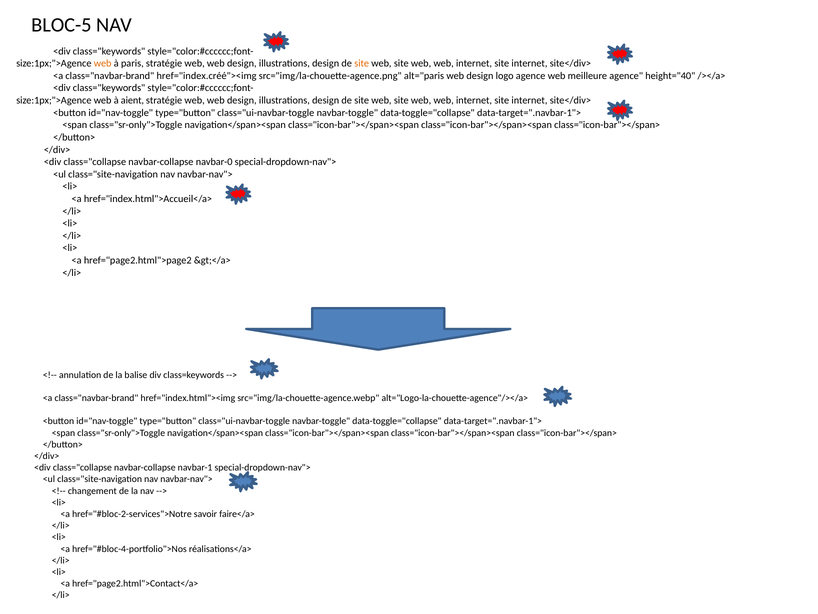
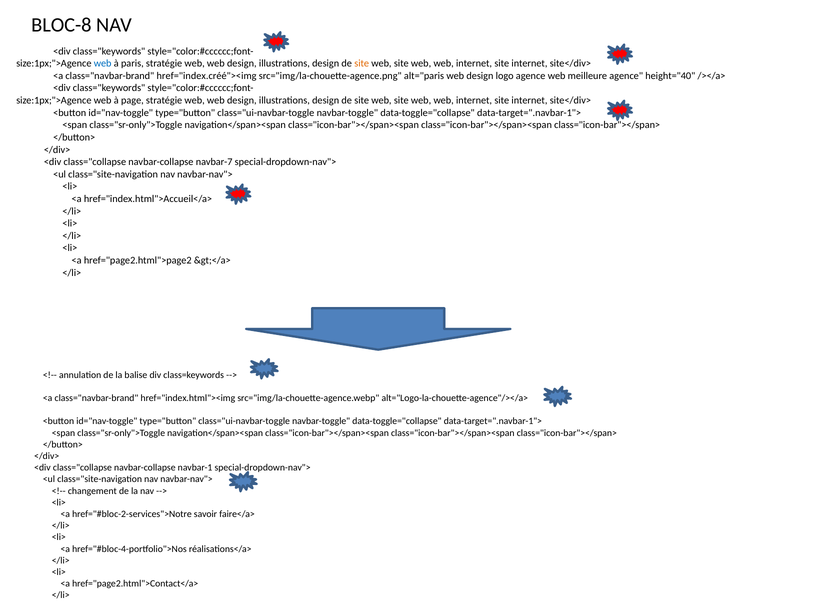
BLOC-5: BLOC-5 -> BLOC-8
web at (103, 63) colour: orange -> blue
aient: aient -> page
navbar-0: navbar-0 -> navbar-7
